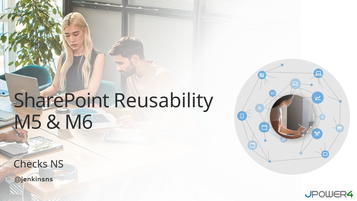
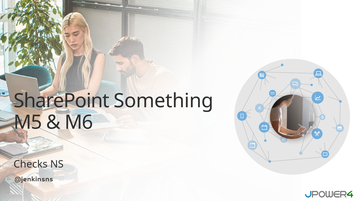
Reusability: Reusability -> Something
